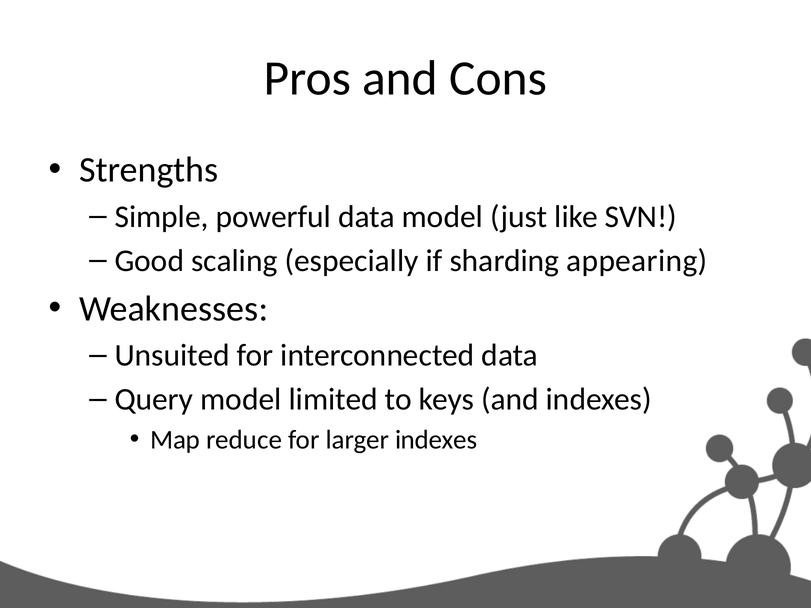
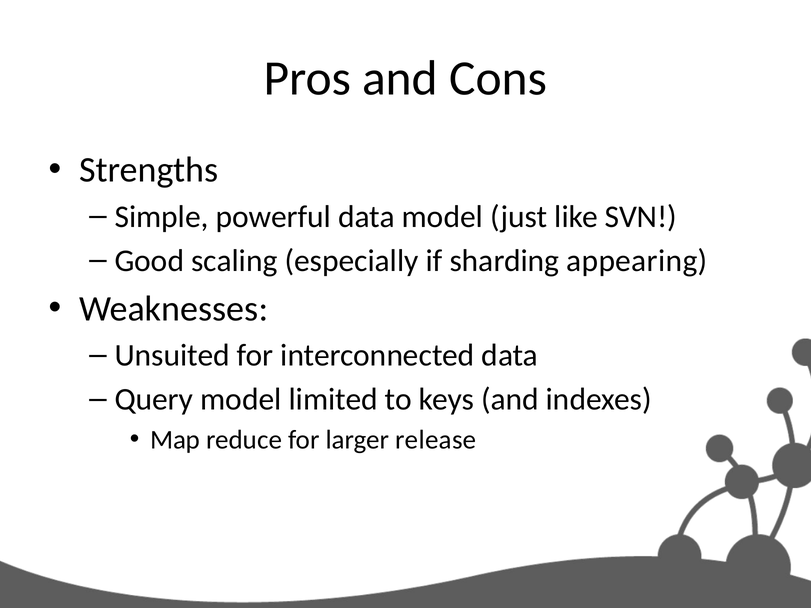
larger indexes: indexes -> release
